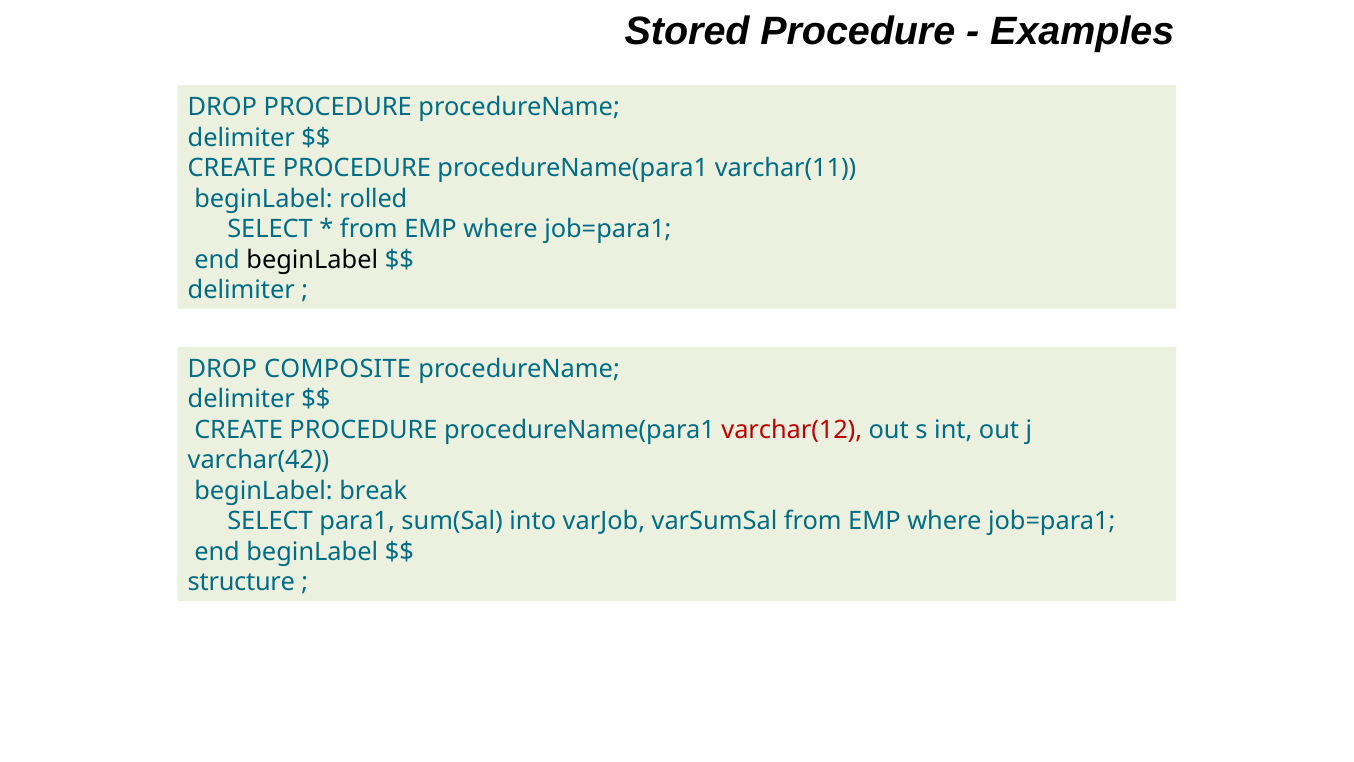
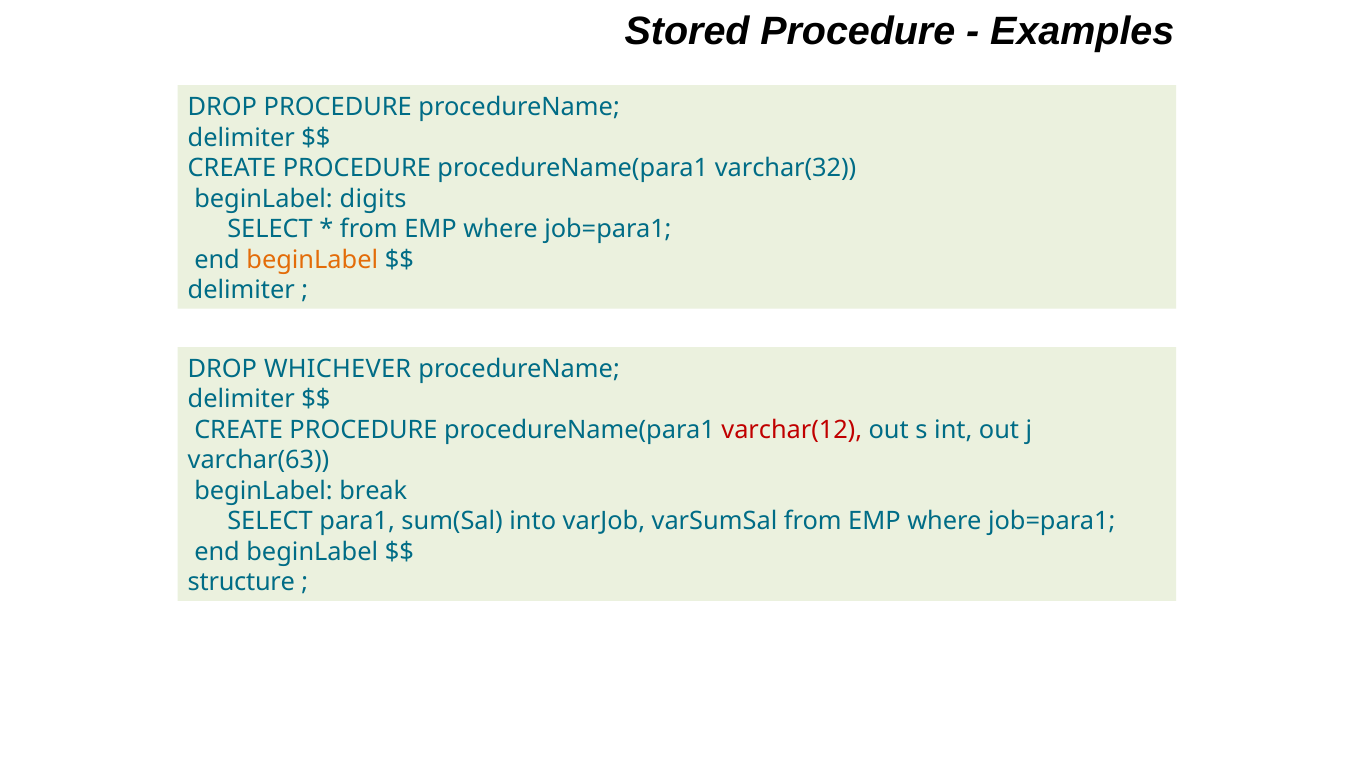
varchar(11: varchar(11 -> varchar(32
rolled: rolled -> digits
beginLabel at (312, 260) colour: black -> orange
COMPOSITE: COMPOSITE -> WHICHEVER
varchar(42: varchar(42 -> varchar(63
